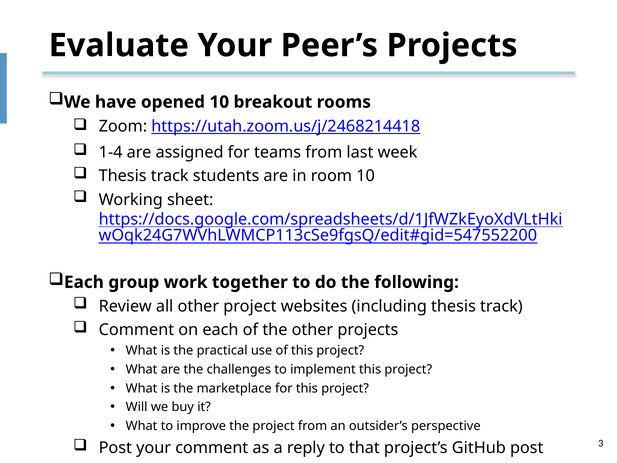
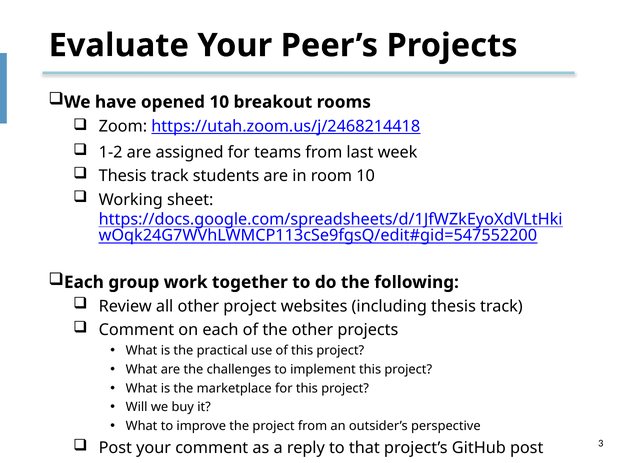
1-4: 1-4 -> 1-2
